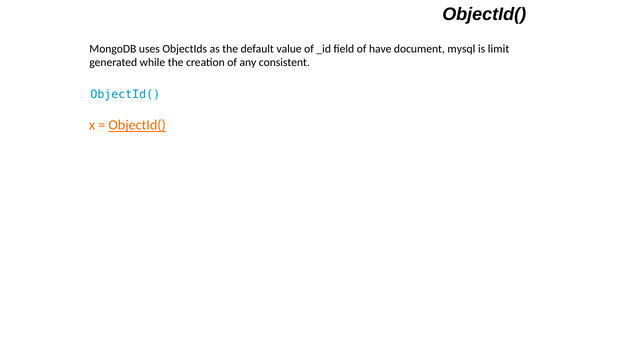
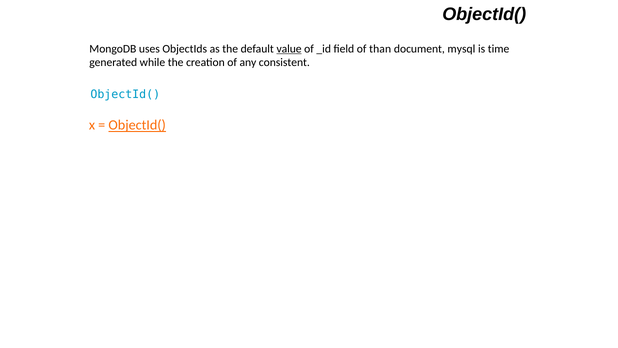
value underline: none -> present
have: have -> than
limit: limit -> time
